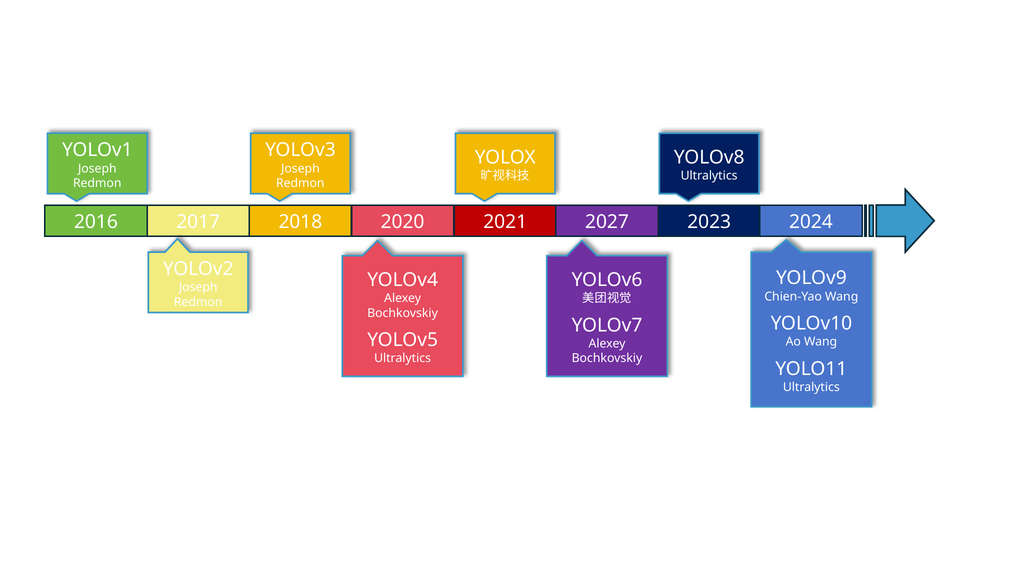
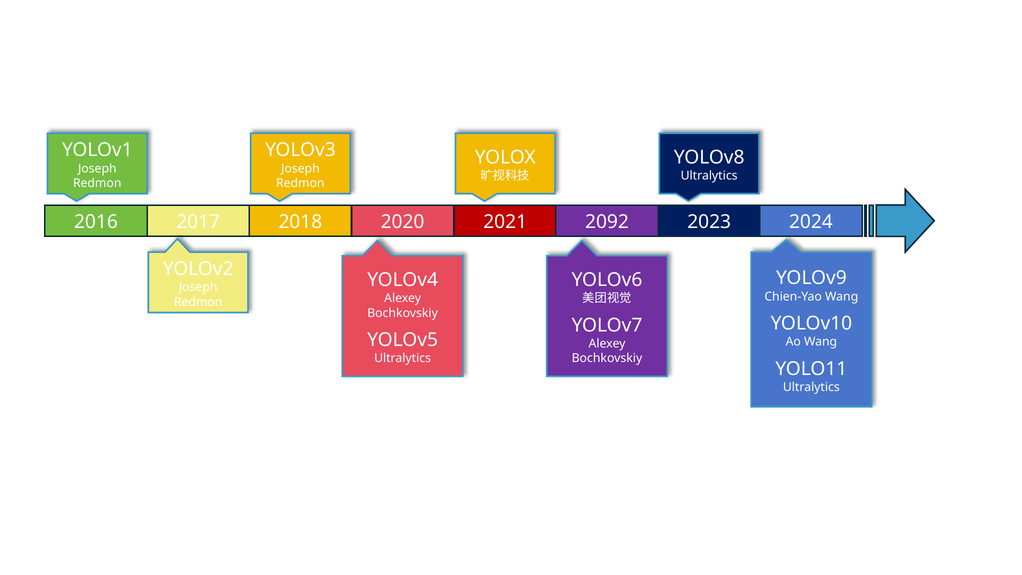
2027: 2027 -> 2092
